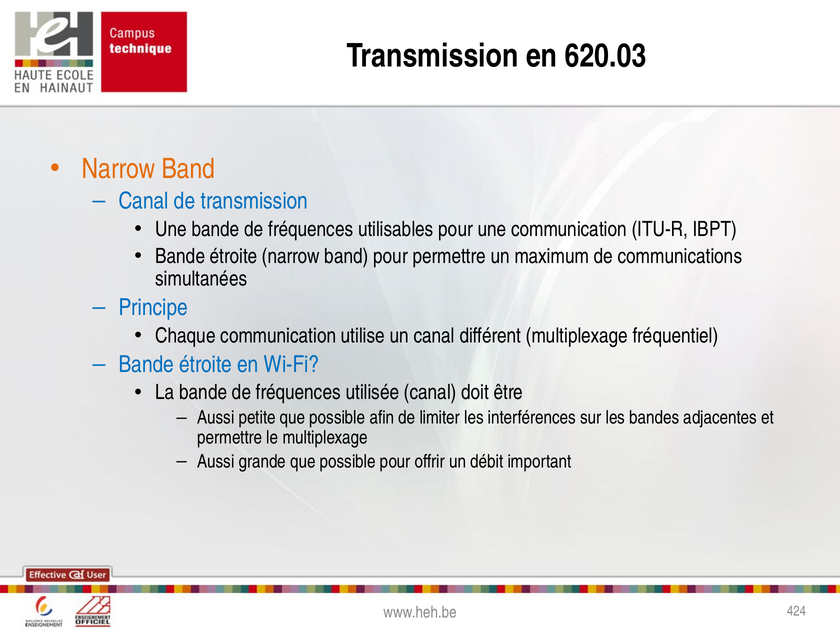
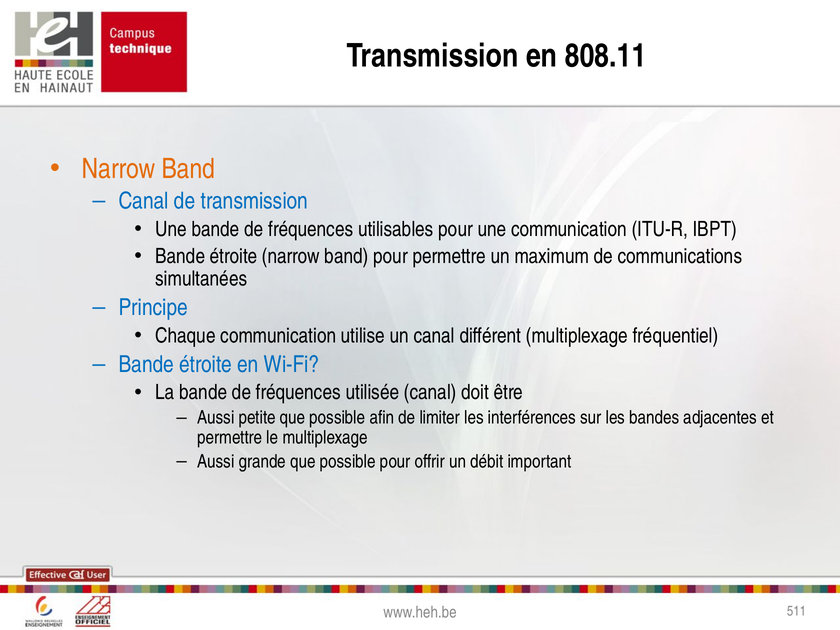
620.03: 620.03 -> 808.11
424: 424 -> 511
